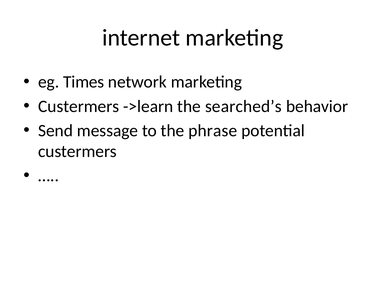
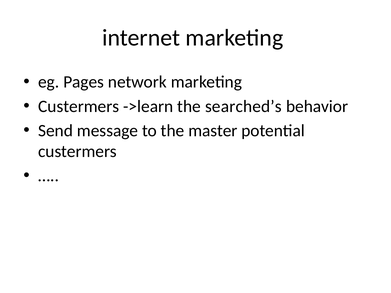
Times: Times -> Pages
phrase: phrase -> master
